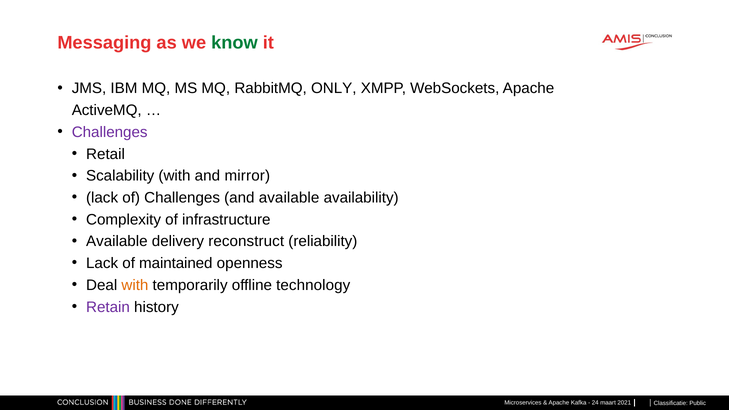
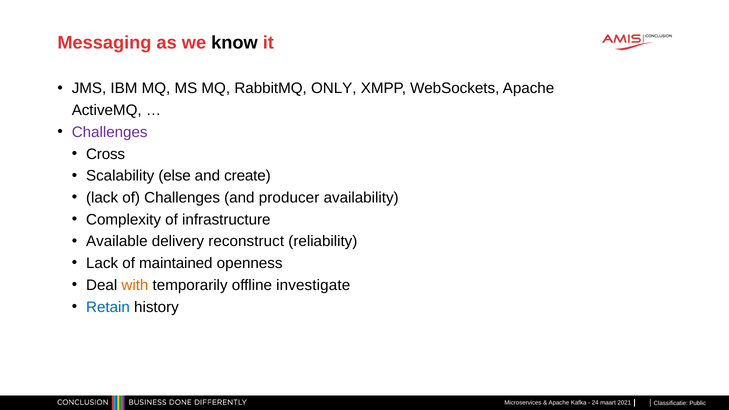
know colour: green -> black
Retail: Retail -> Cross
Scalability with: with -> else
mirror: mirror -> create
and available: available -> producer
technology: technology -> investigate
Retain colour: purple -> blue
